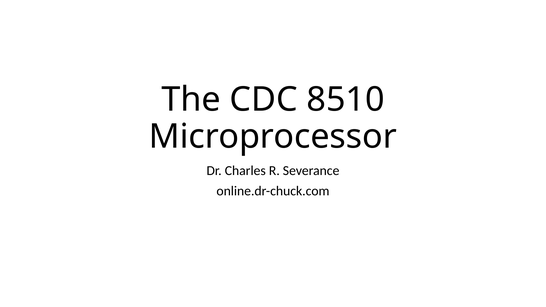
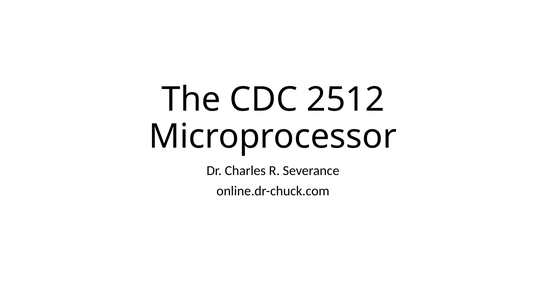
8510: 8510 -> 2512
